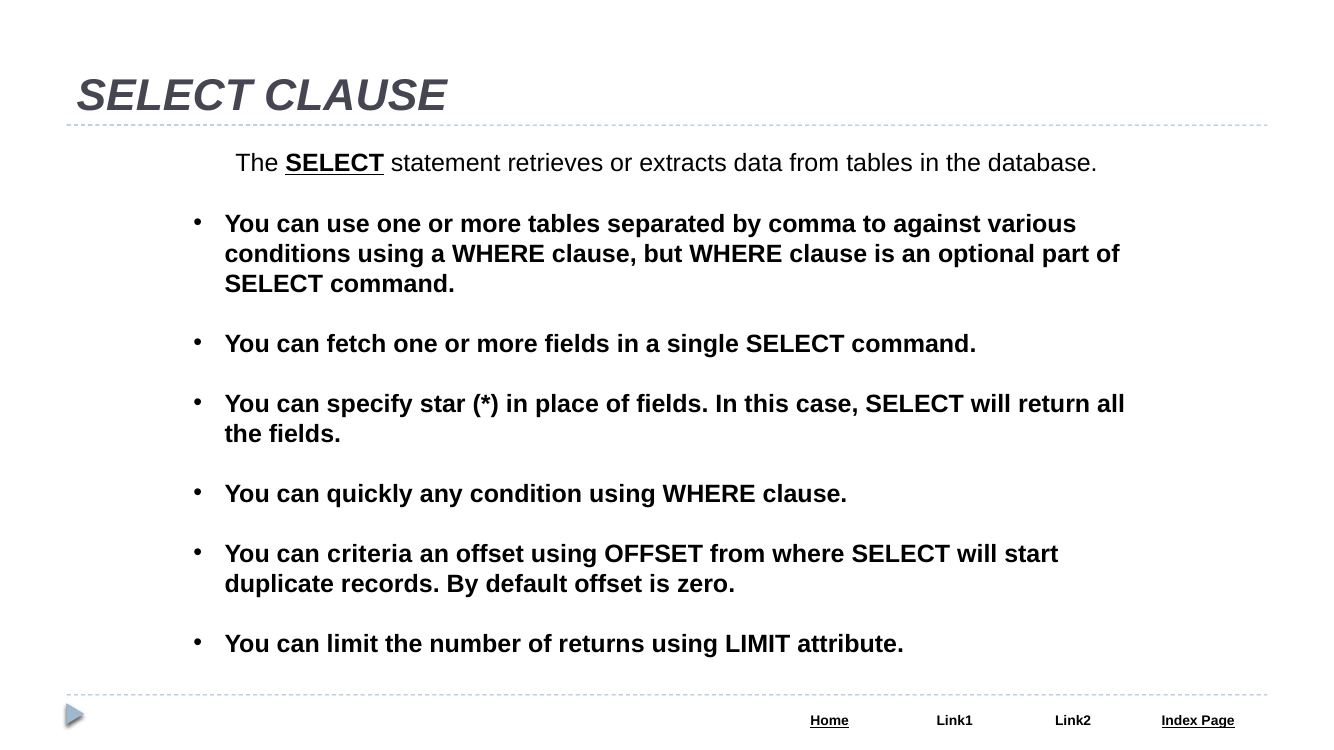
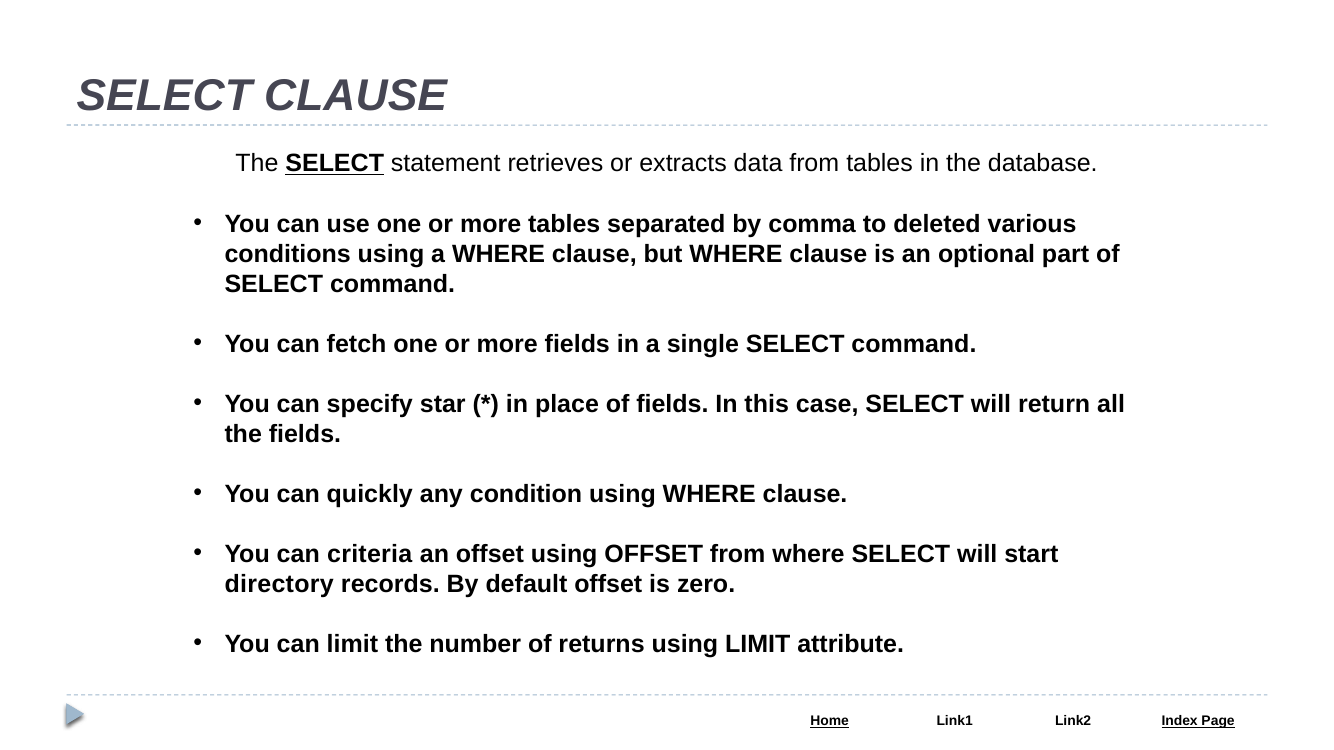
against: against -> deleted
duplicate: duplicate -> directory
